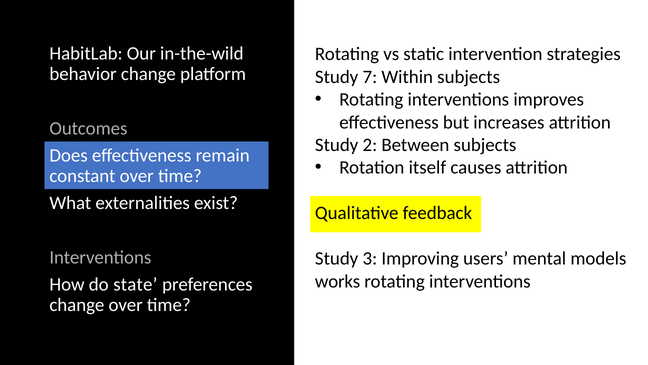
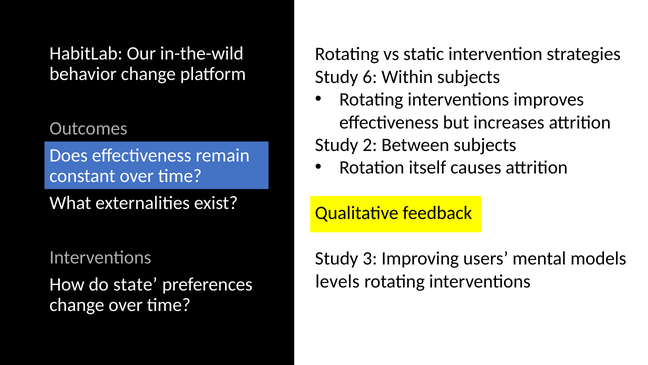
7: 7 -> 6
works: works -> levels
